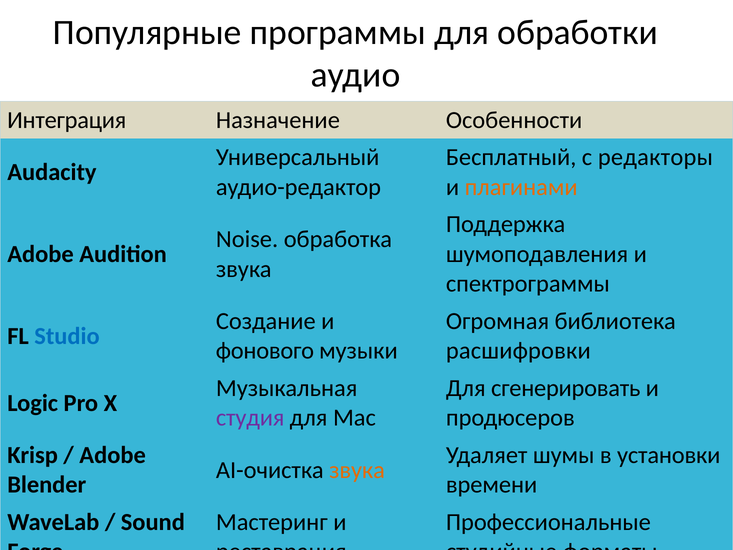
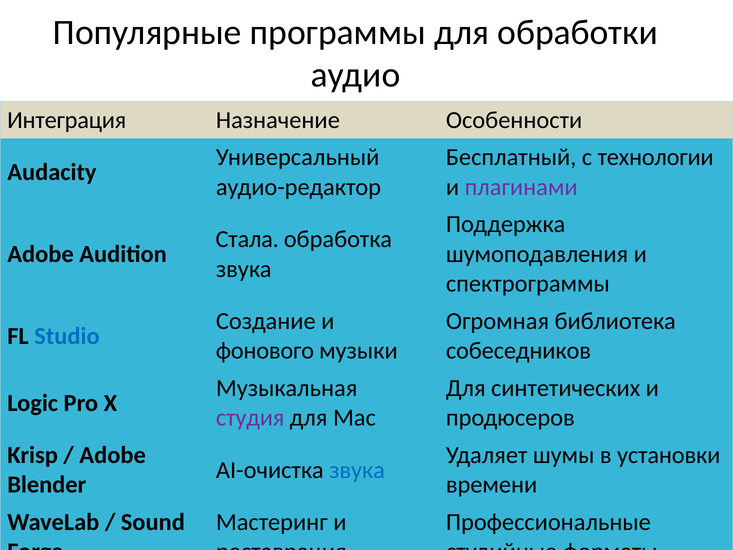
редакторы: редакторы -> технологии
плагинами colour: orange -> purple
Noise: Noise -> Стала
расшифровки: расшифровки -> собеседников
сгенерировать: сгенерировать -> синтетических
звука at (357, 470) colour: orange -> blue
